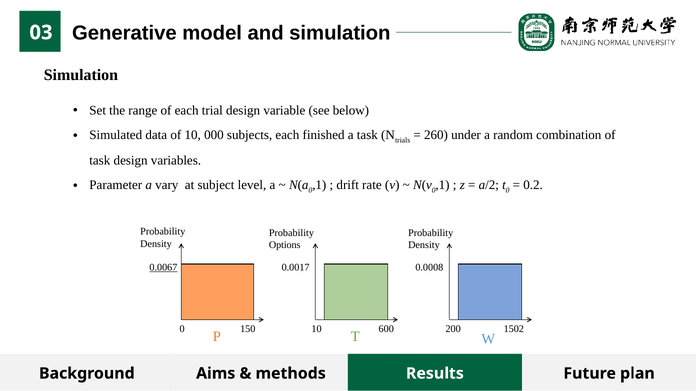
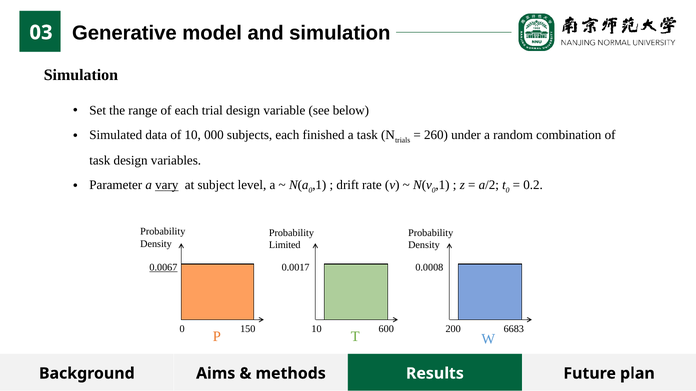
vary underline: none -> present
Options: Options -> Limited
1502: 1502 -> 6683
